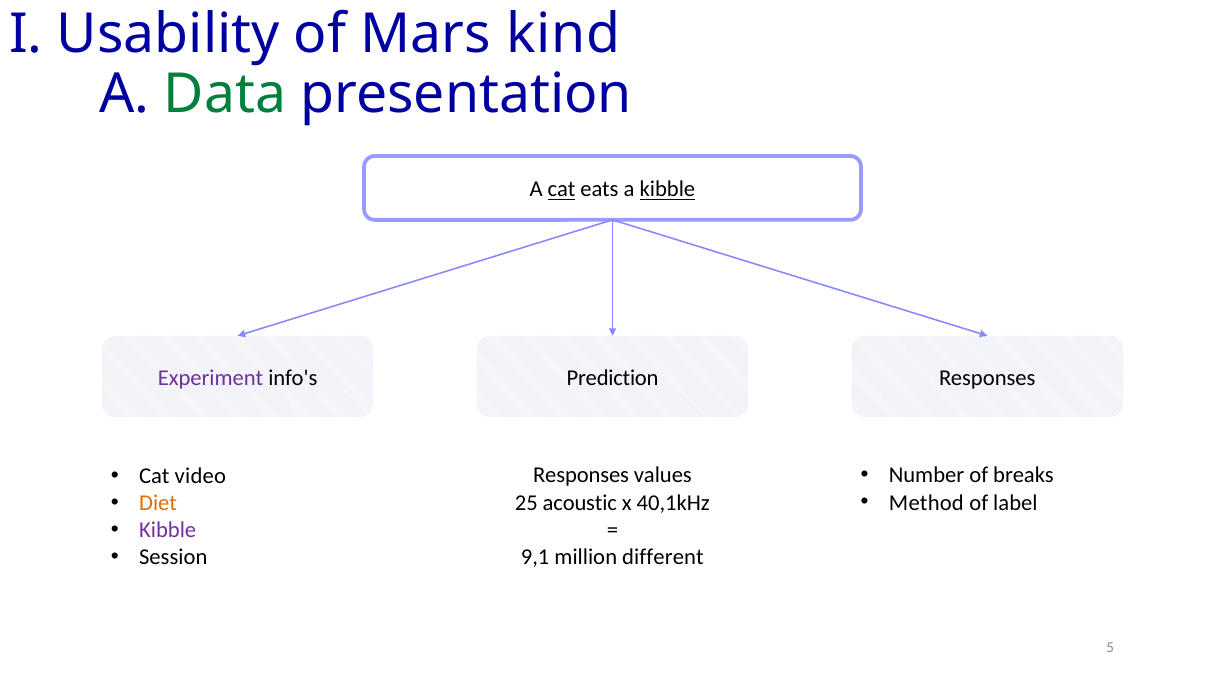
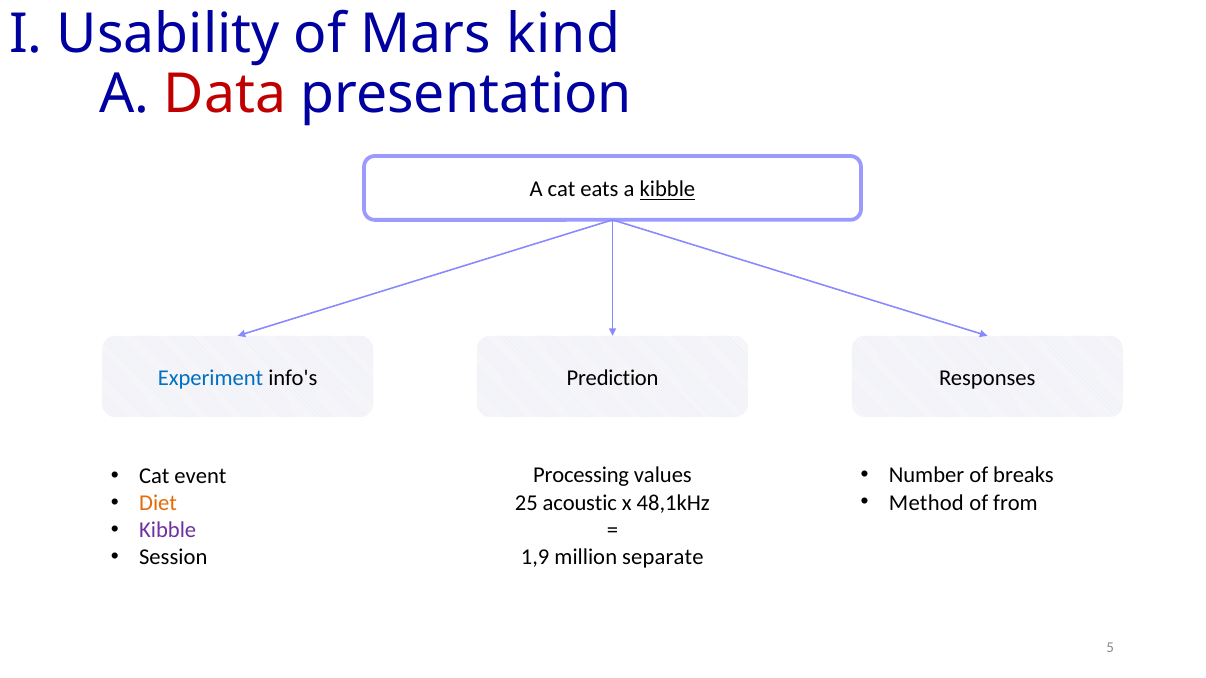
Data colour: green -> red
cat at (561, 190) underline: present -> none
Experiment colour: purple -> blue
video: video -> event
Responses at (581, 476): Responses -> Processing
label: label -> from
40,1kHz: 40,1kHz -> 48,1kHz
9,1: 9,1 -> 1,9
different: different -> separate
